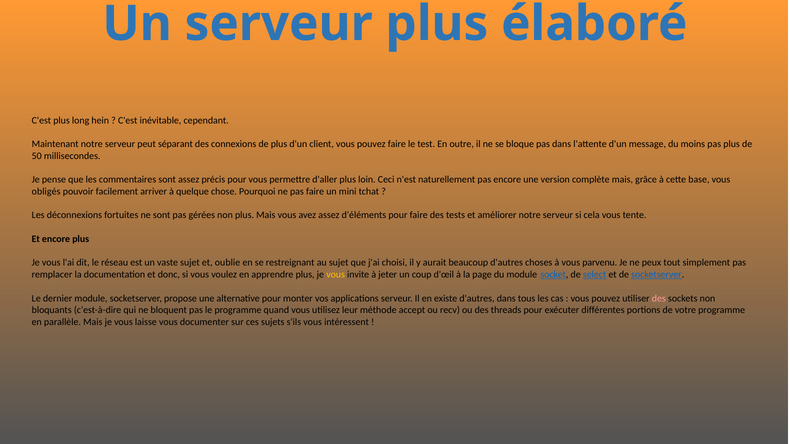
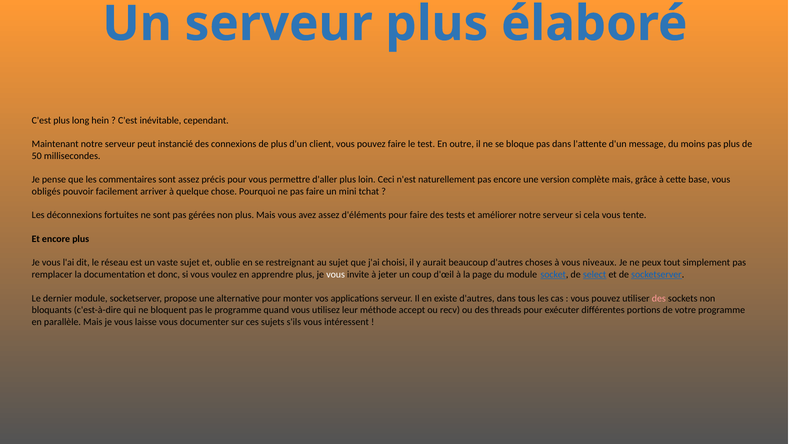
séparant: séparant -> instancié
parvenu: parvenu -> niveaux
vous at (336, 275) colour: yellow -> white
